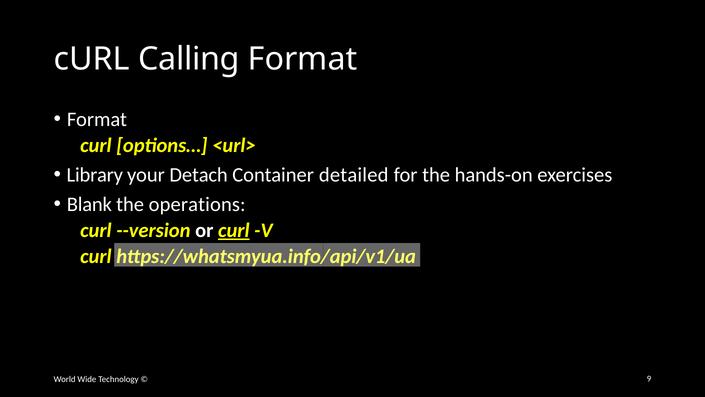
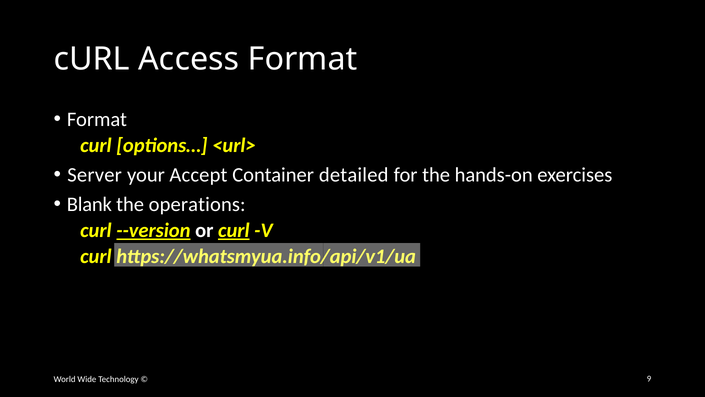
Calling: Calling -> Access
Library: Library -> Server
Detach: Detach -> Accept
--version underline: none -> present
